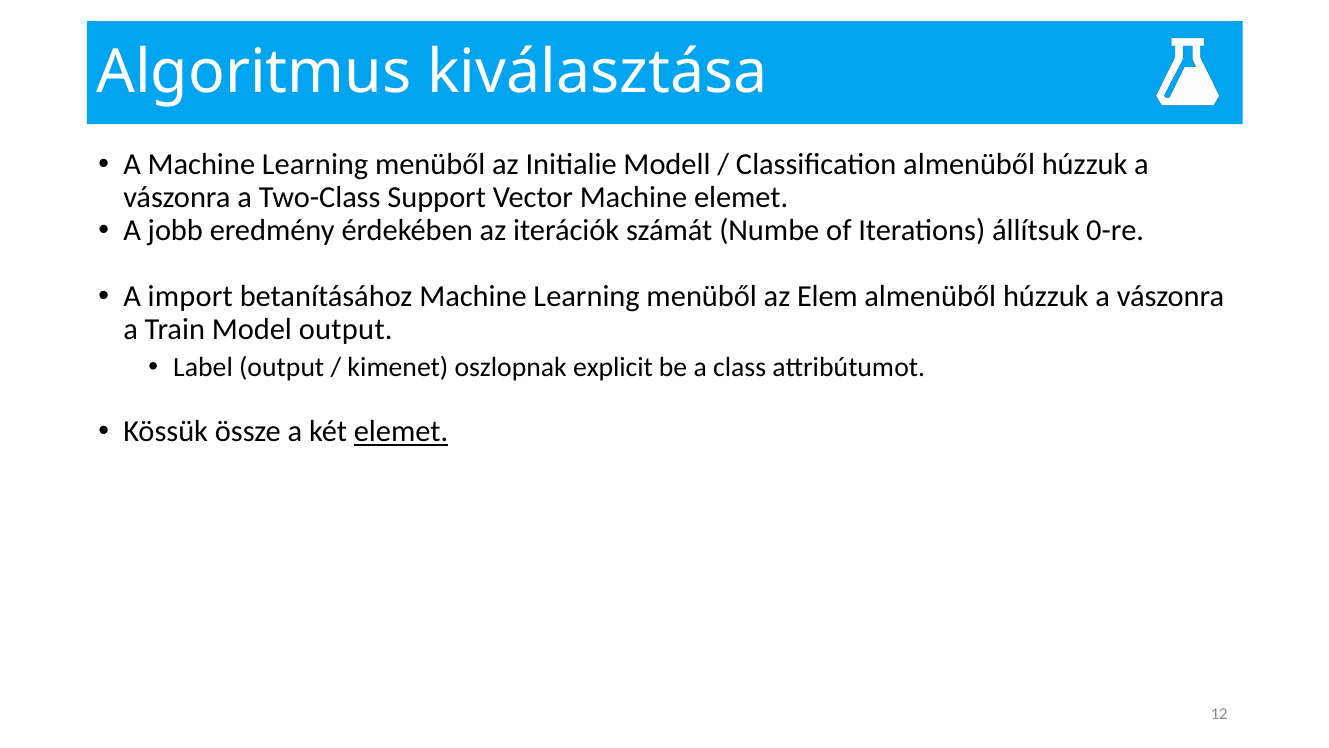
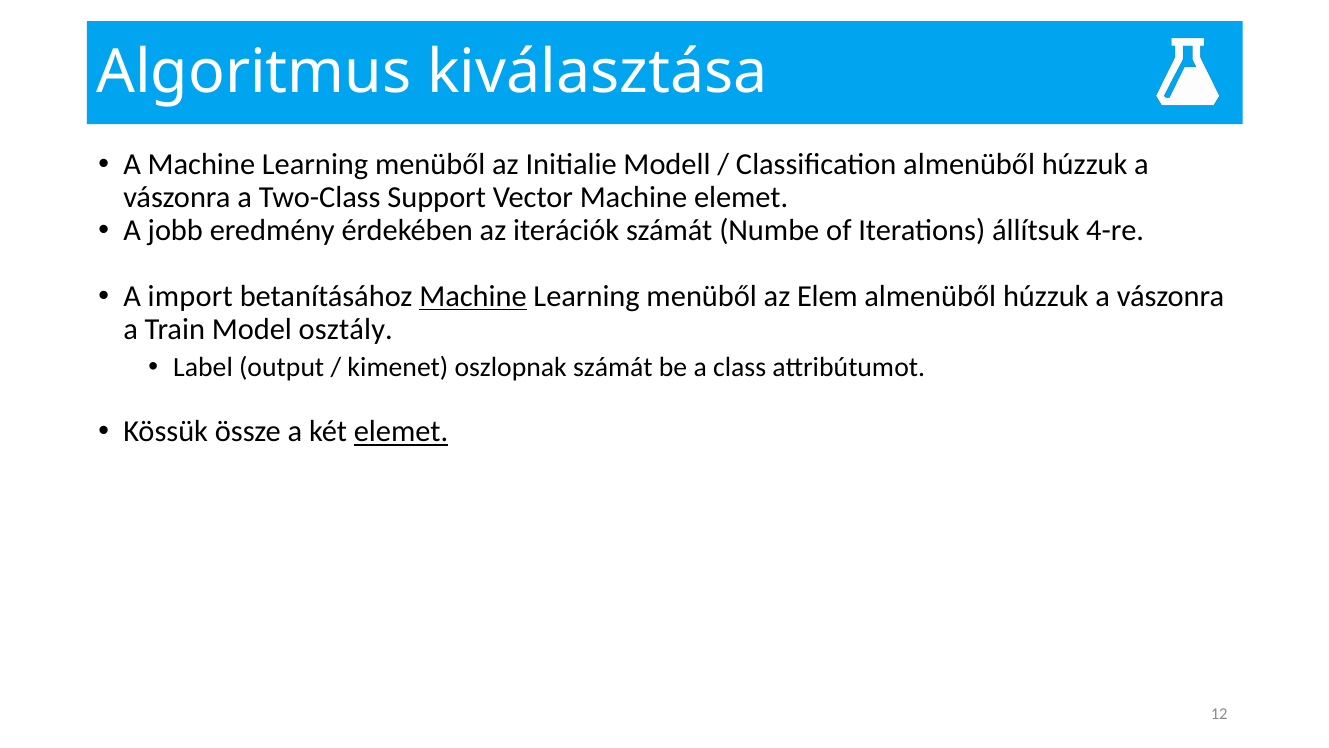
0-re: 0-re -> 4-re
Machine at (473, 296) underline: none -> present
Model output: output -> osztály
oszlopnak explicit: explicit -> számát
